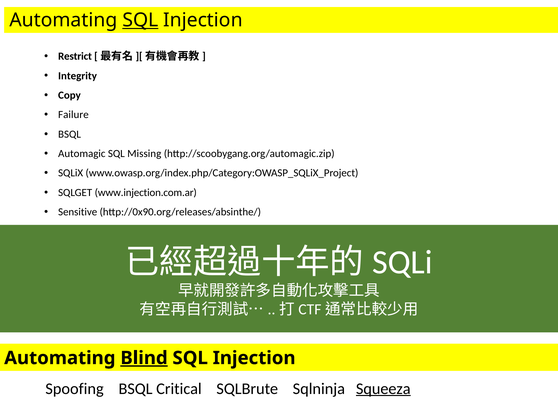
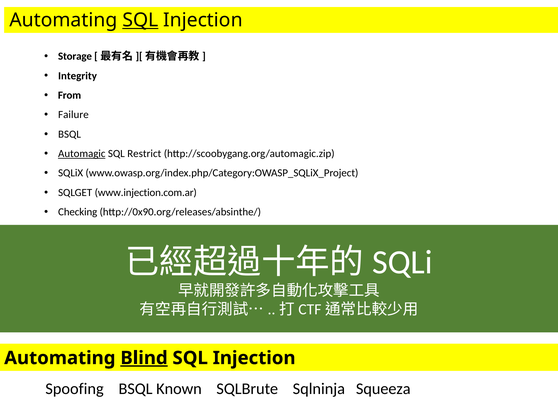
Restrict: Restrict -> Storage
Copy: Copy -> From
Automagic underline: none -> present
Missing: Missing -> Restrict
Sensitive: Sensitive -> Checking
Critical: Critical -> Known
Squeeza underline: present -> none
